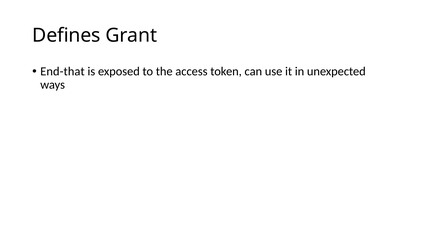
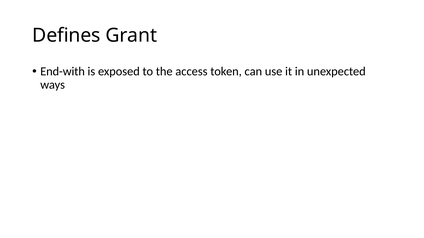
End-that: End-that -> End-with
